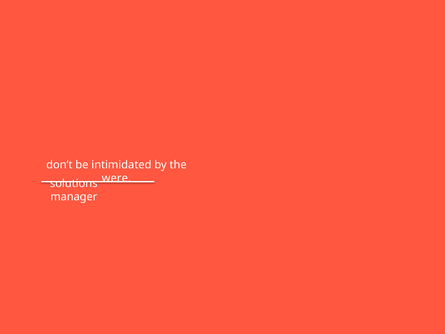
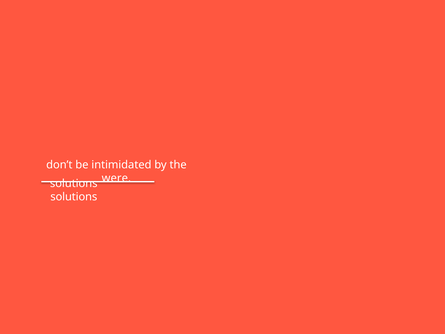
manager at (74, 197): manager -> solutions
